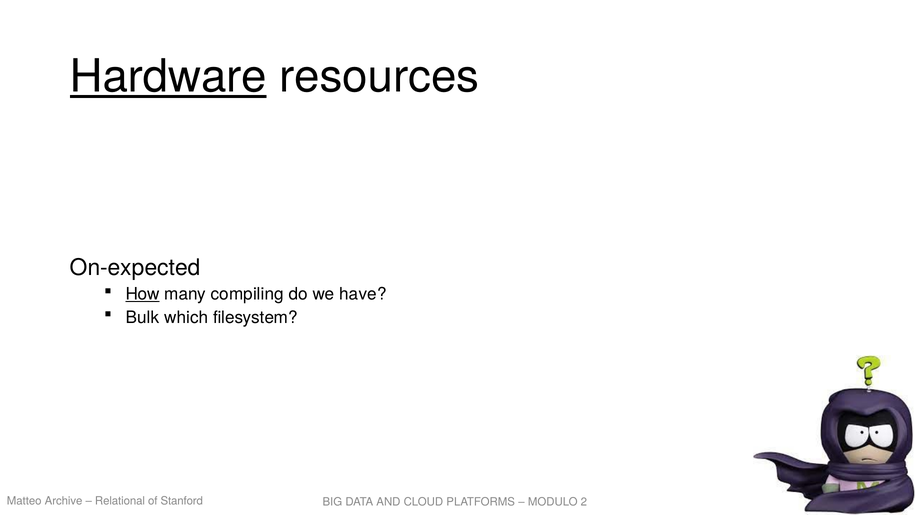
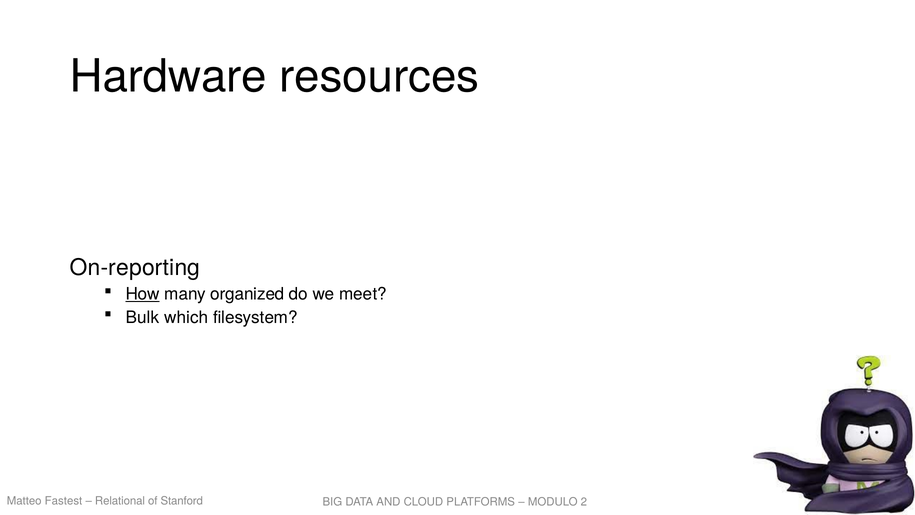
Hardware underline: present -> none
On-expected: On-expected -> On-reporting
compiling: compiling -> organized
have: have -> meet
Archive: Archive -> Fastest
